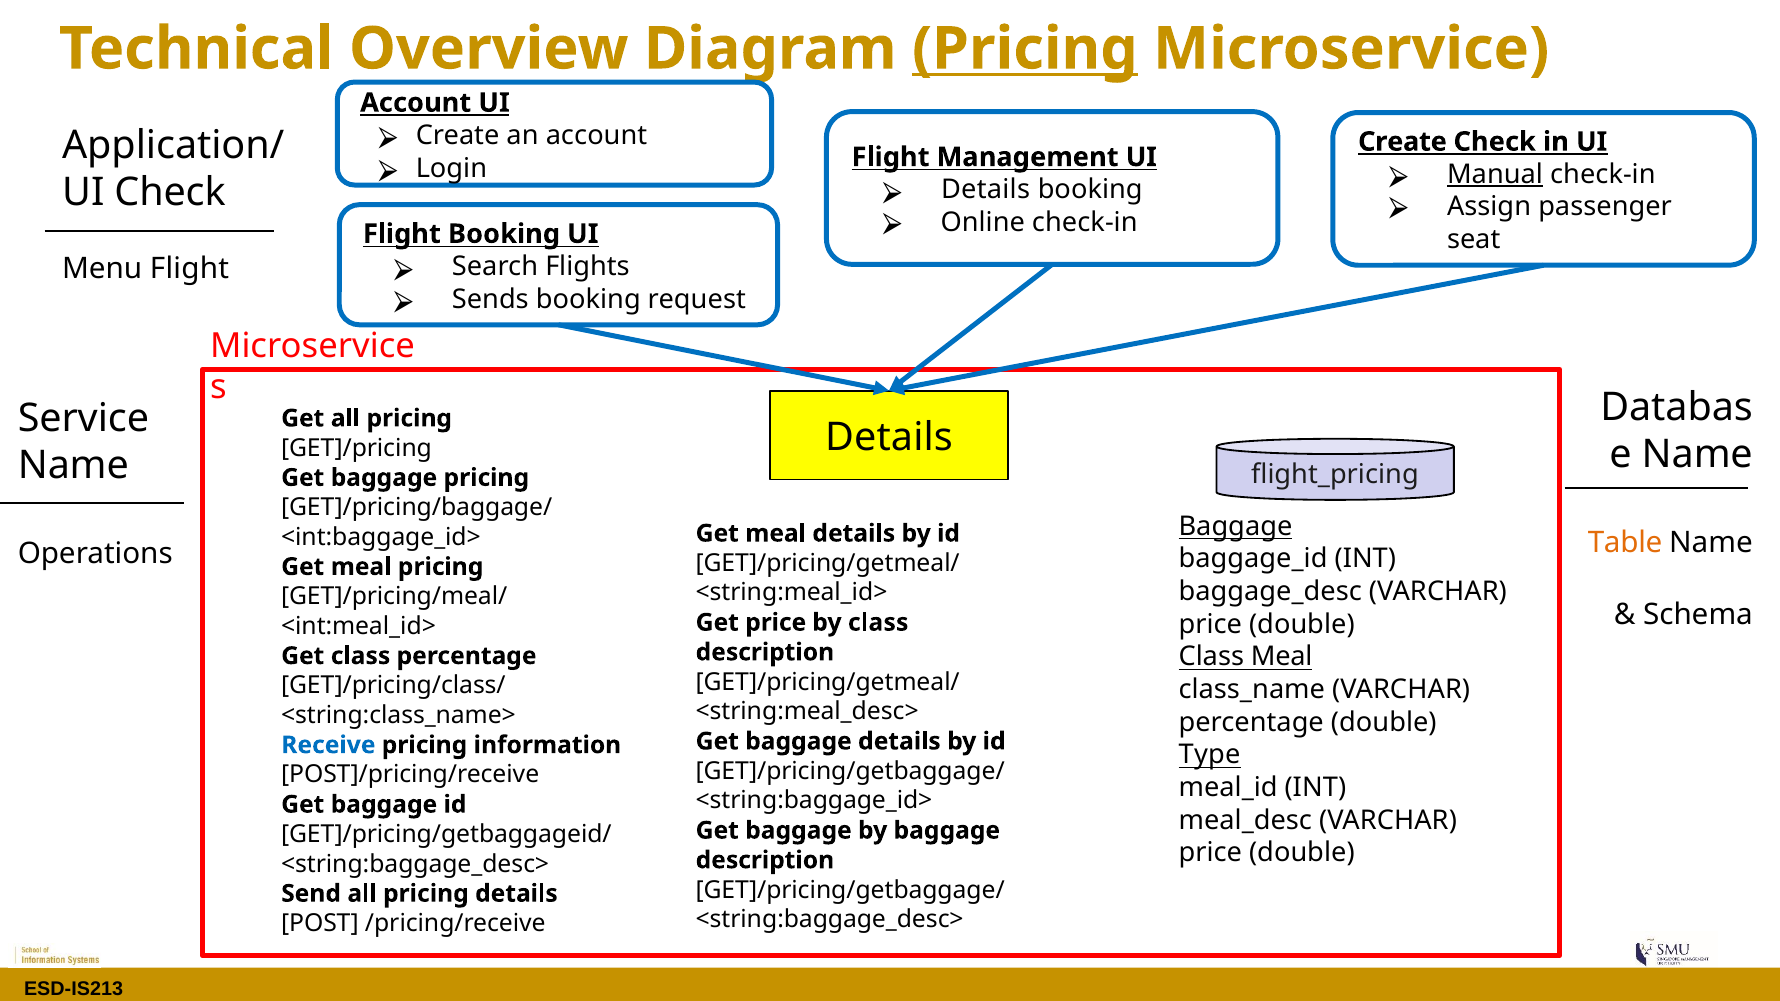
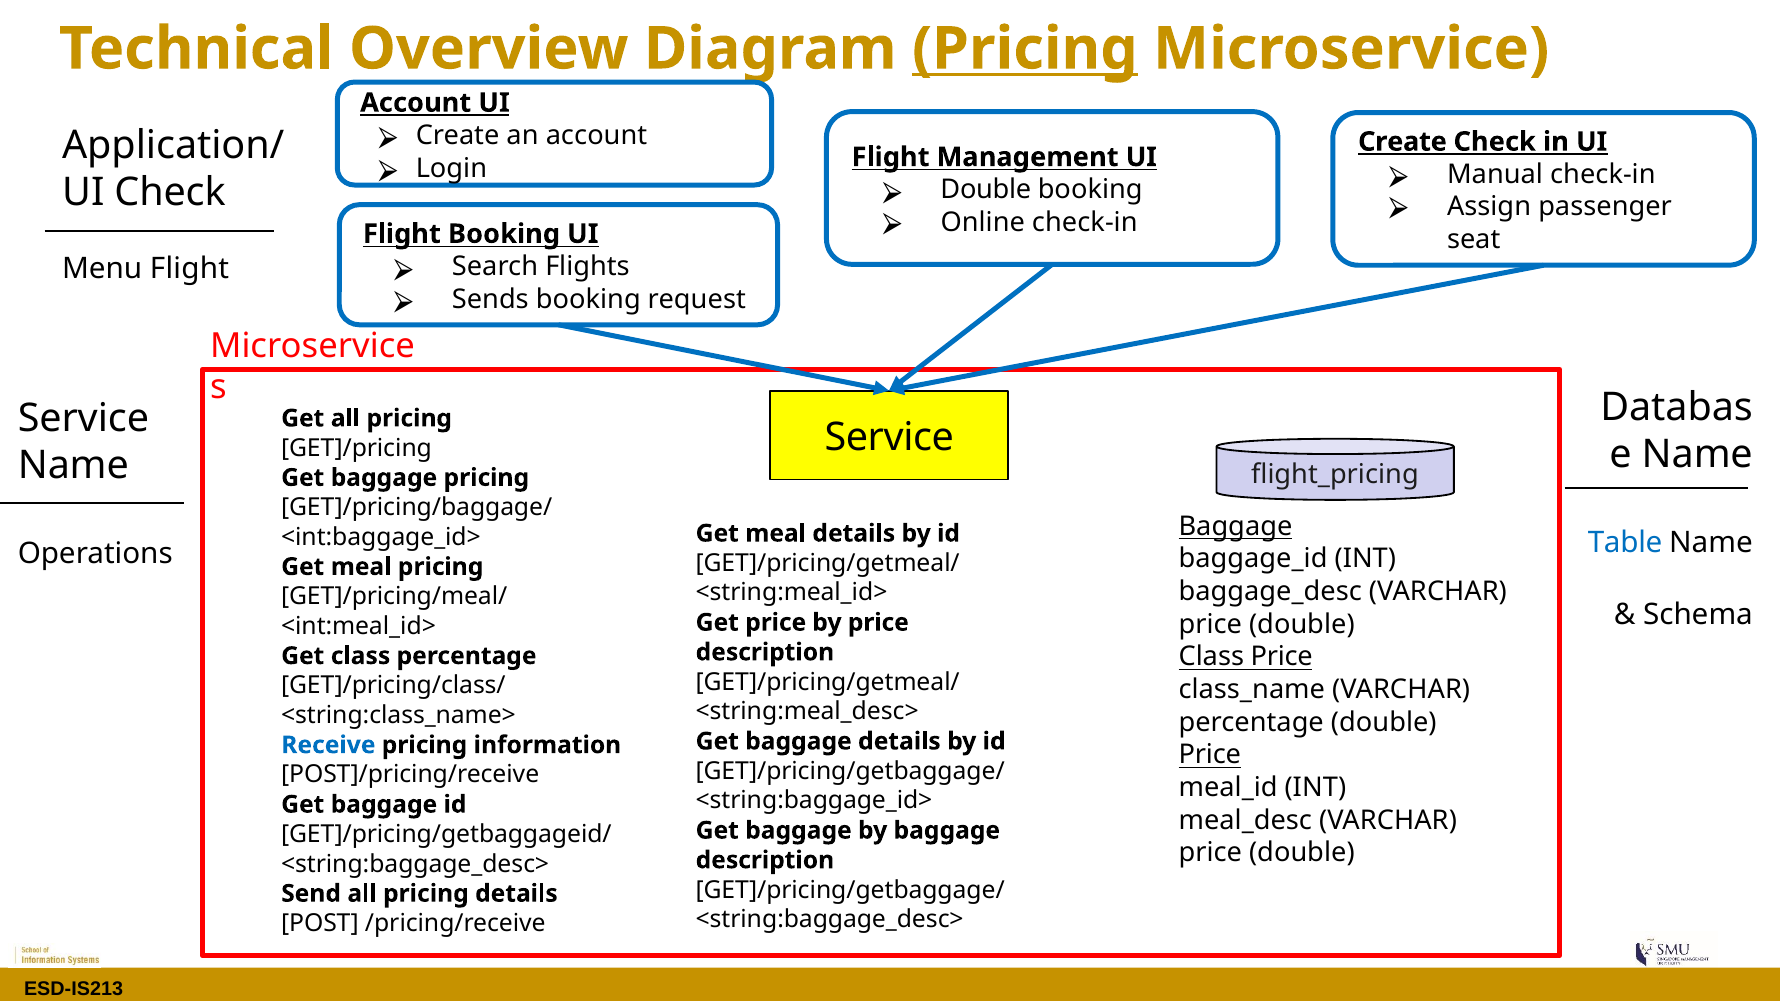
Manual underline: present -> none
Details at (986, 190): Details -> Double
Details at (889, 438): Details -> Service
Table colour: orange -> blue
by class: class -> price
Class Meal: Meal -> Price
Type at (1210, 755): Type -> Price
